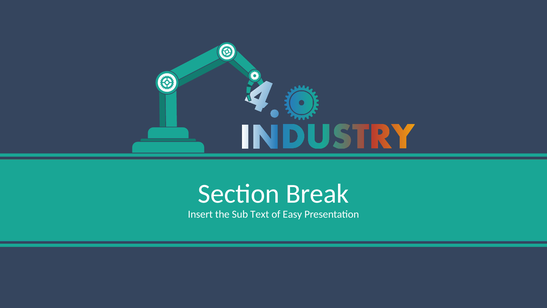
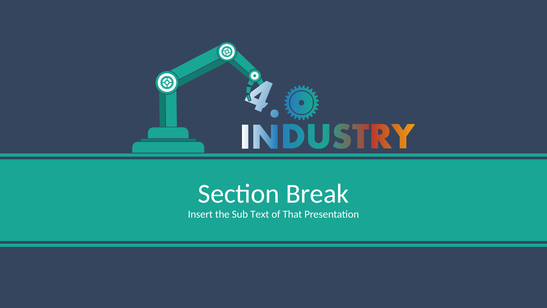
Easy: Easy -> That
